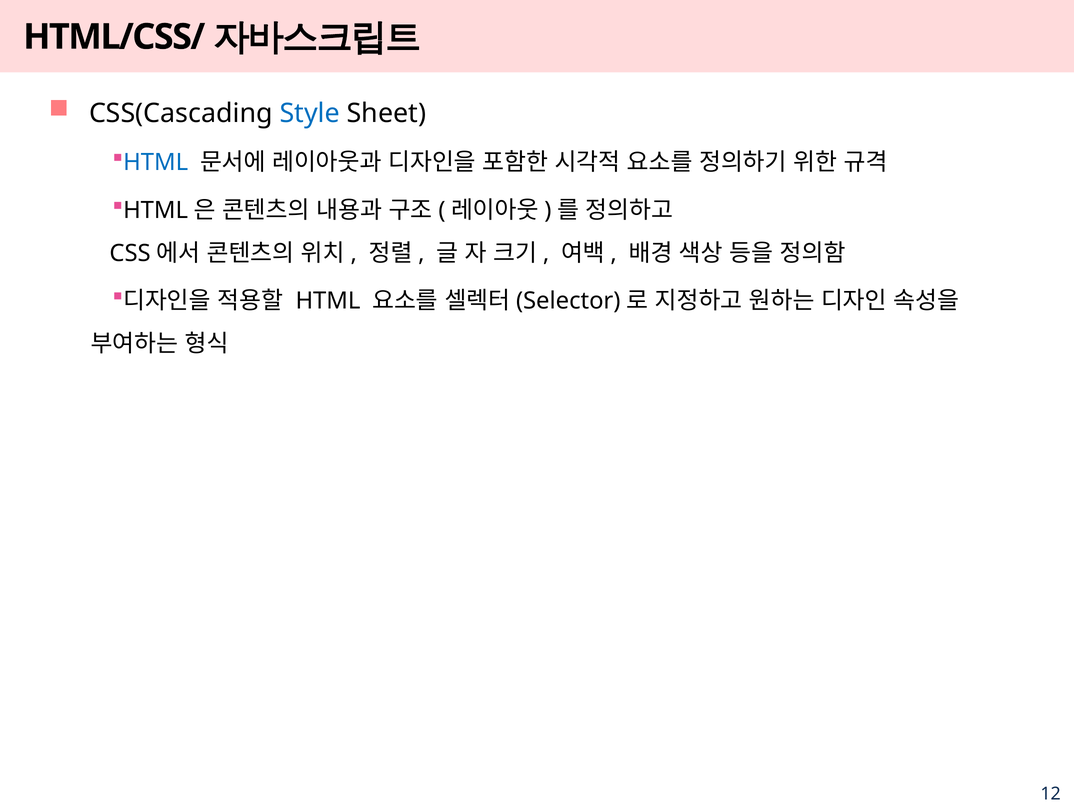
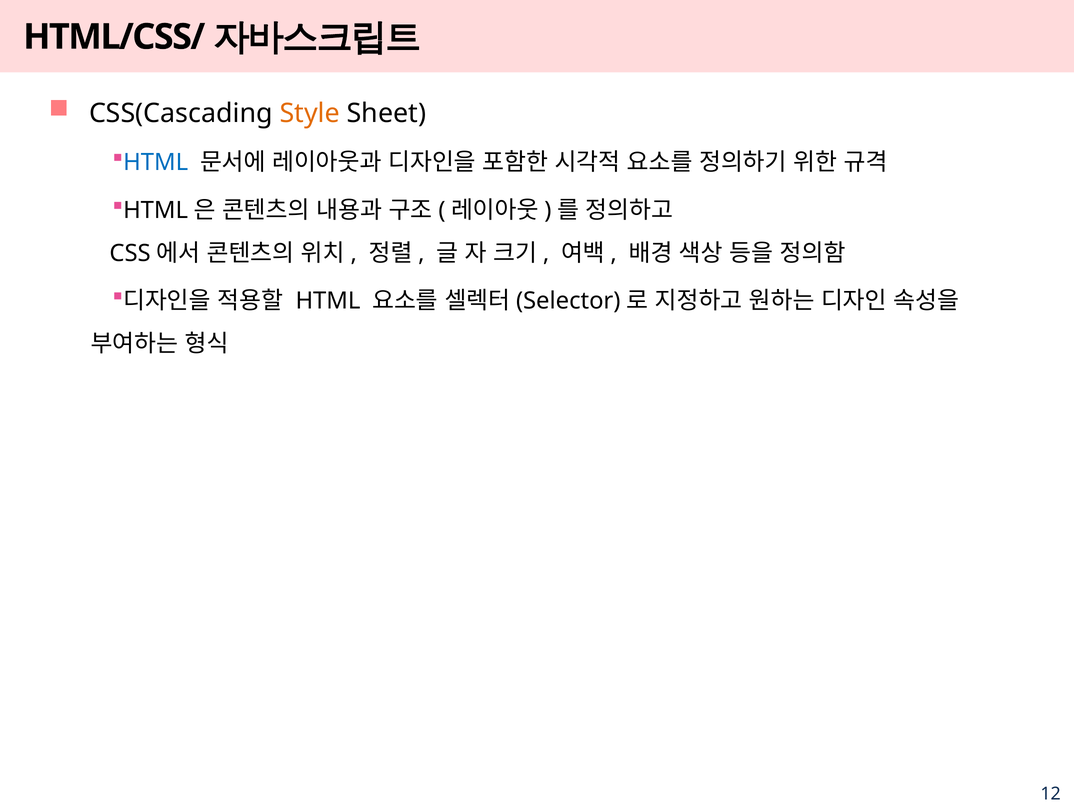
Style colour: blue -> orange
